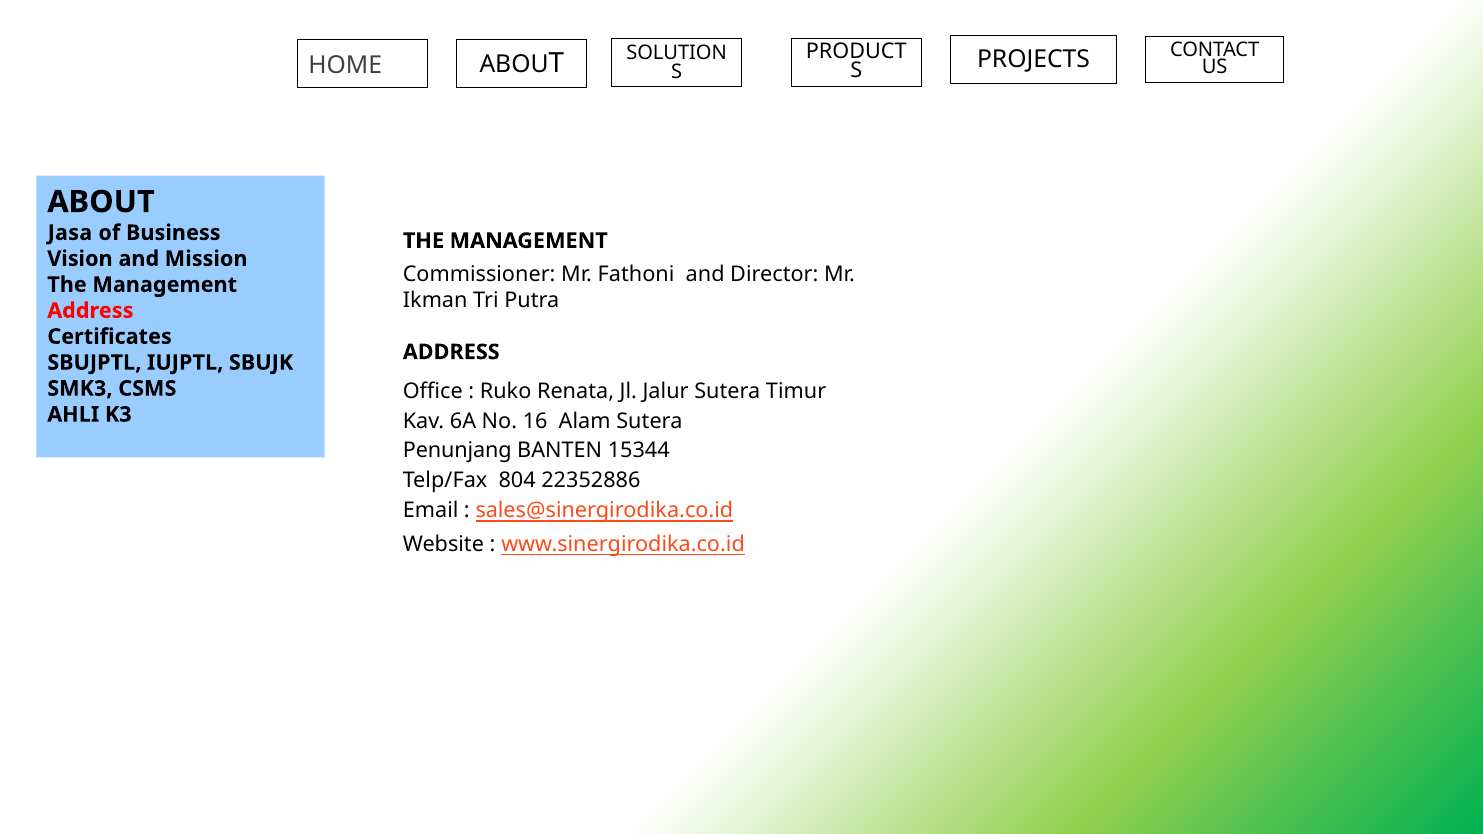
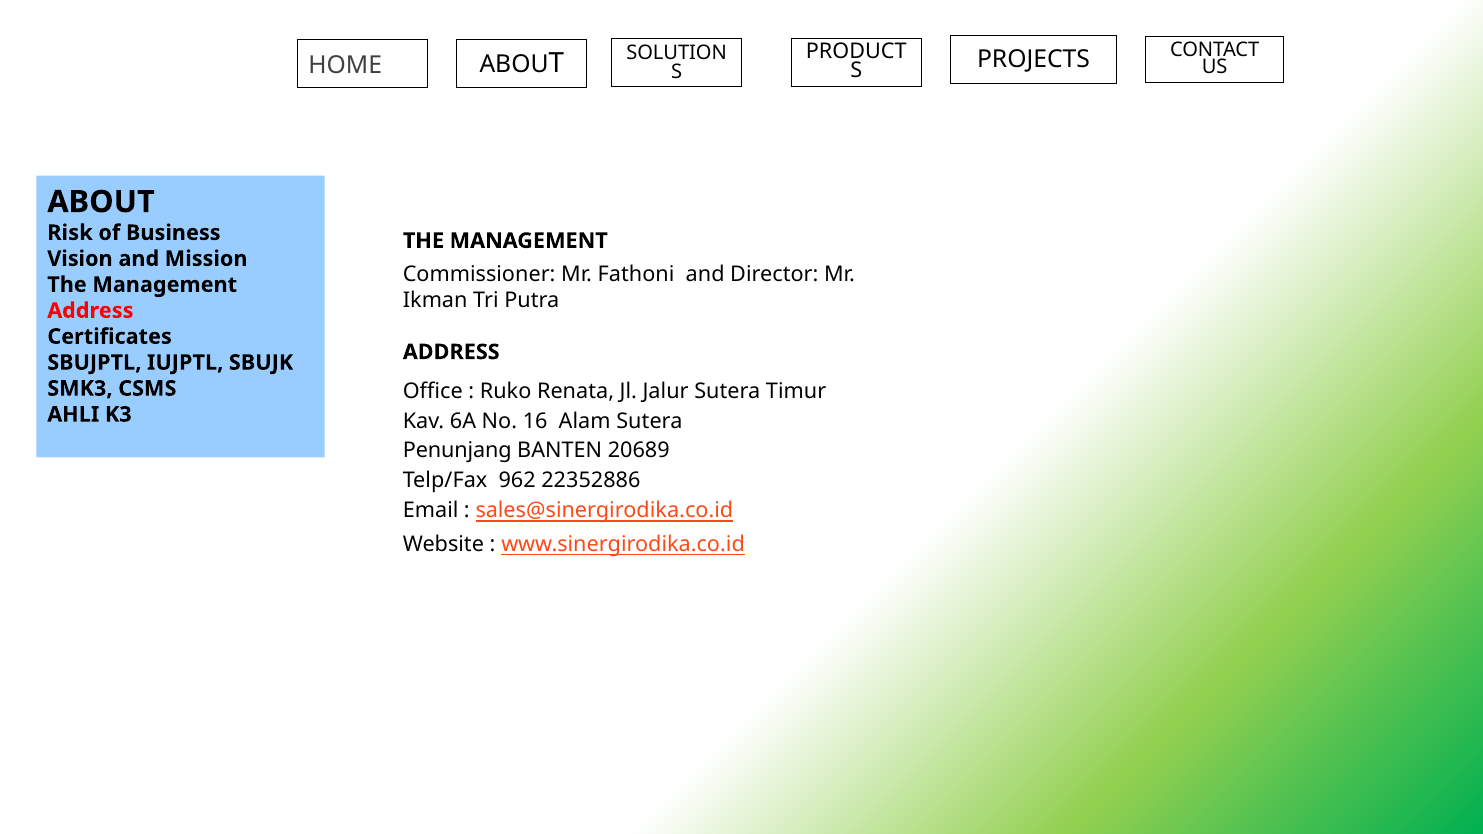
Jasa: Jasa -> Risk
15344: 15344 -> 20689
804: 804 -> 962
